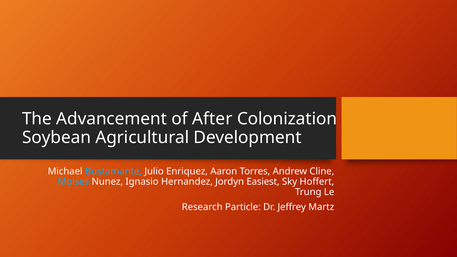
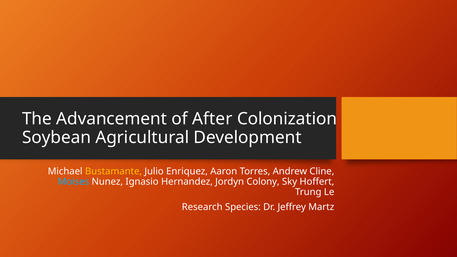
Bustamante colour: light blue -> yellow
Easiest: Easiest -> Colony
Particle: Particle -> Species
